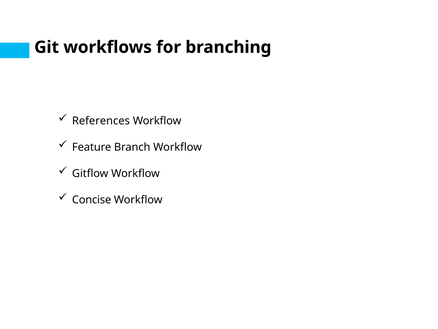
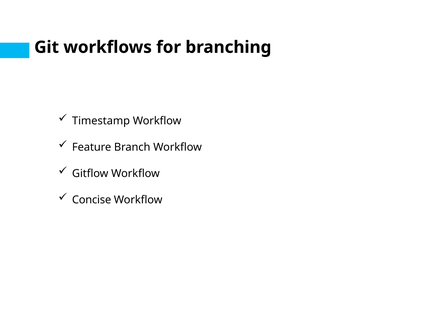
References: References -> Timestamp
